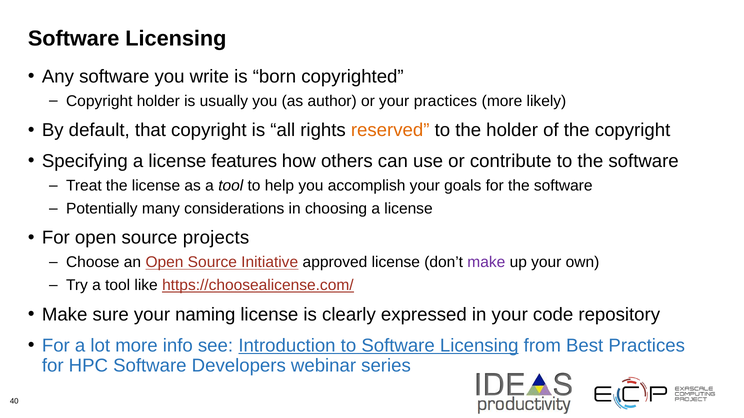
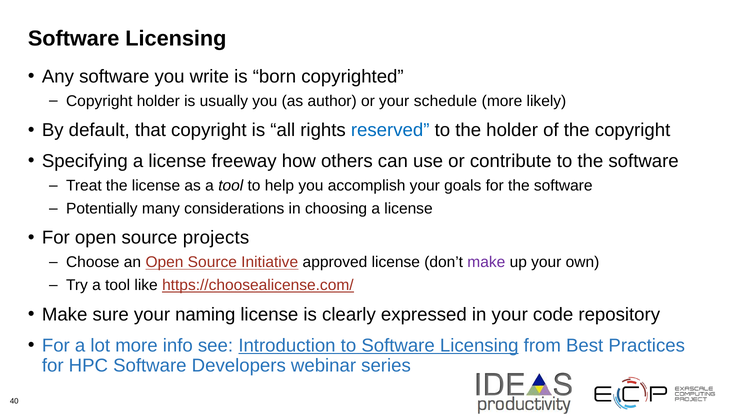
your practices: practices -> schedule
reserved colour: orange -> blue
features: features -> freeway
